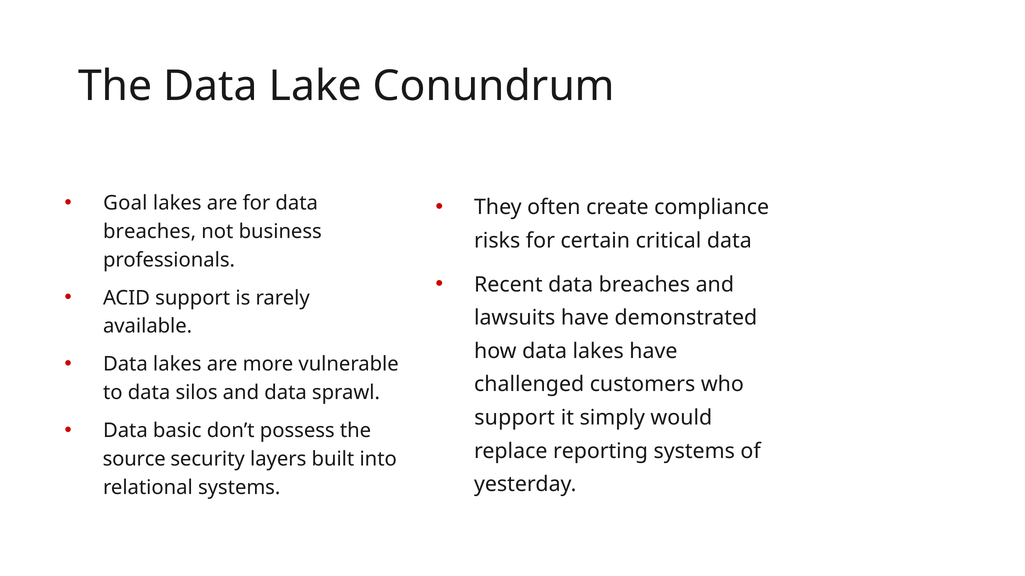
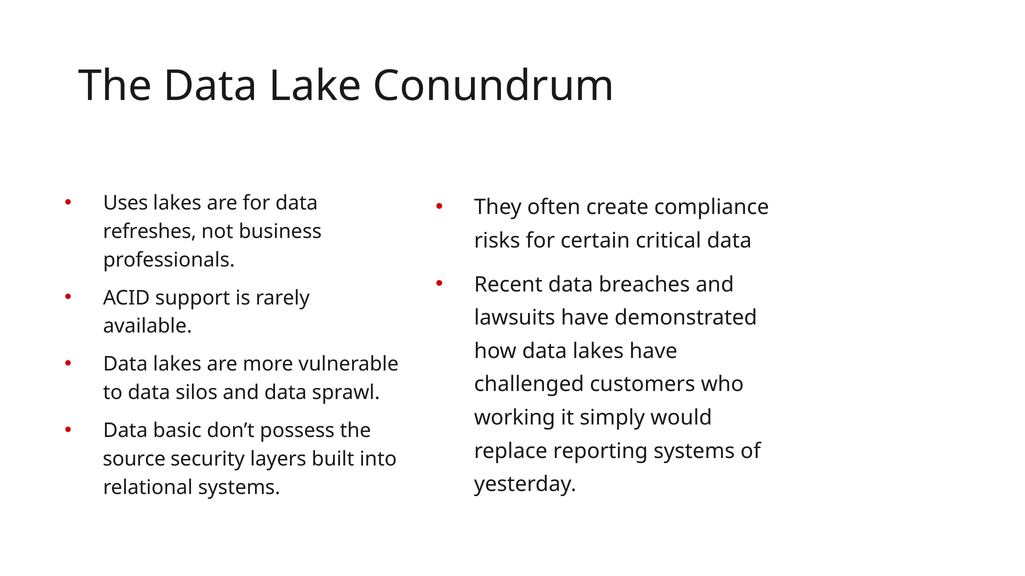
Goal: Goal -> Uses
breaches at (150, 232): breaches -> refreshes
support at (515, 418): support -> working
